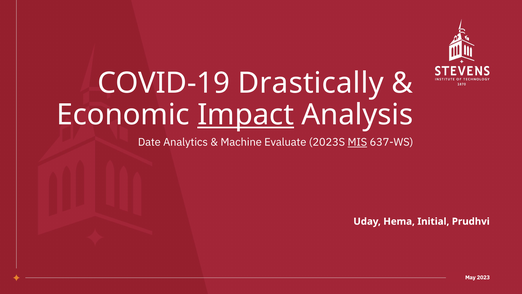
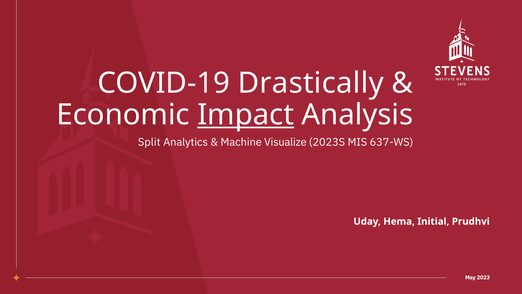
Date: Date -> Split
Evaluate: Evaluate -> Visualize
MIS underline: present -> none
